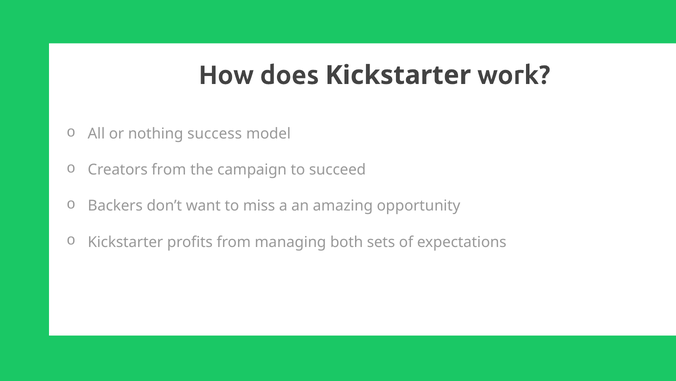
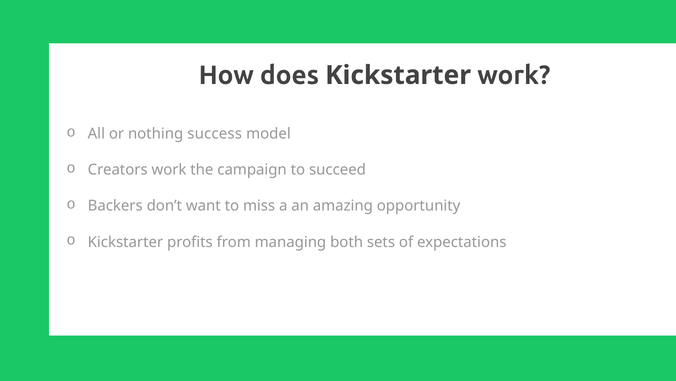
Creators from: from -> work
